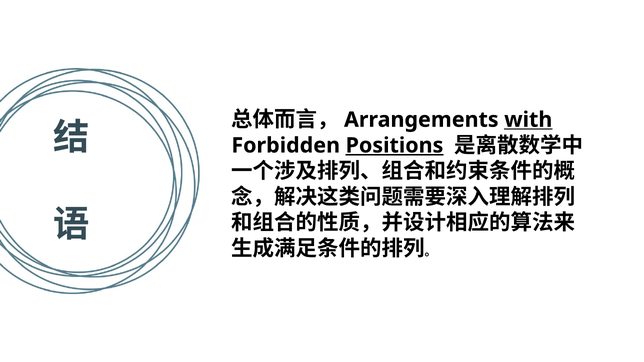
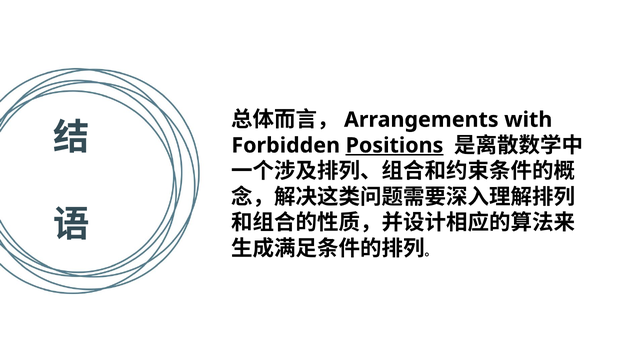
with underline: present -> none
